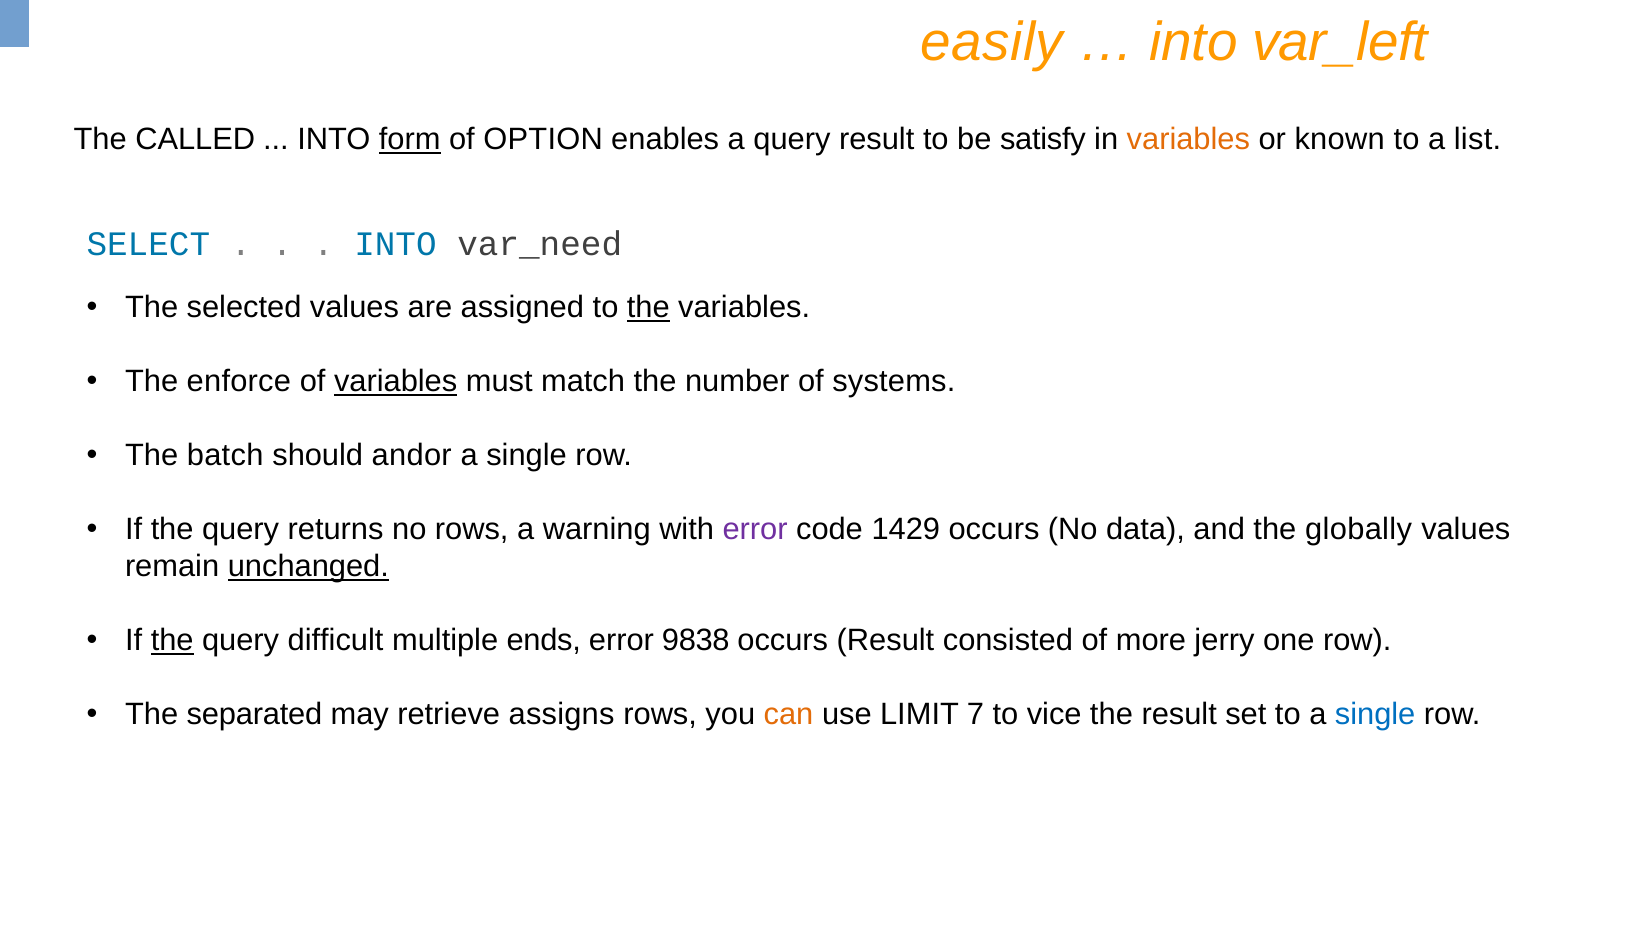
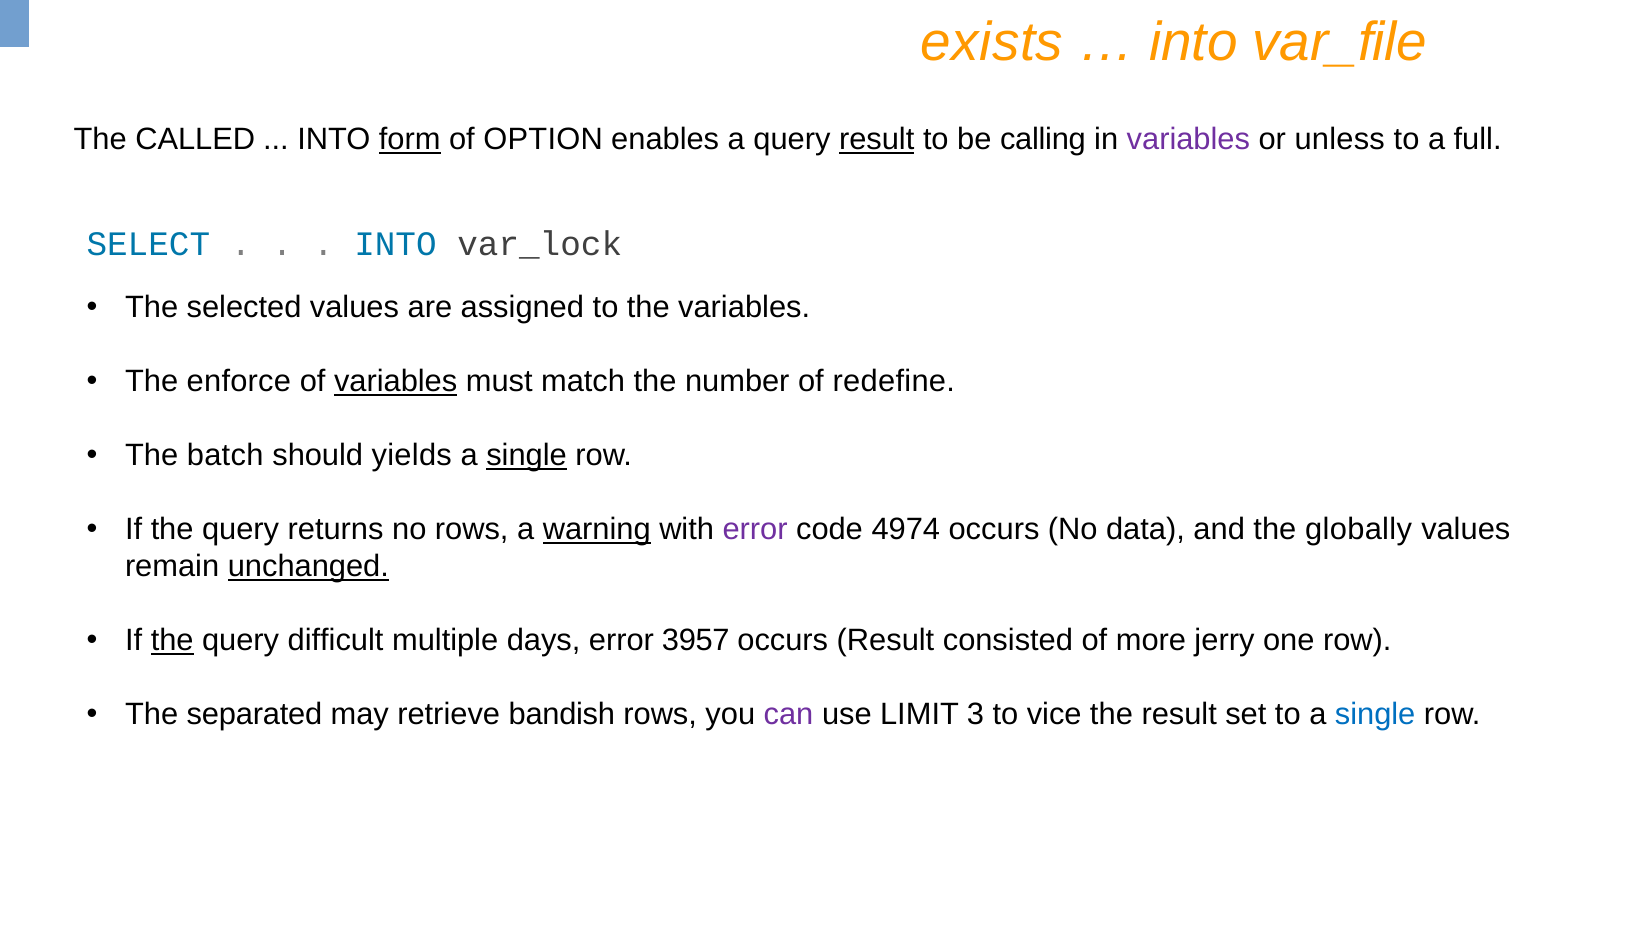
easily: easily -> exists
var_left: var_left -> var_file
result at (877, 140) underline: none -> present
satisfy: satisfy -> calling
variables at (1188, 140) colour: orange -> purple
known: known -> unless
list: list -> full
var_need: var_need -> var_lock
the at (648, 308) underline: present -> none
systems: systems -> redefine
andor: andor -> yields
single at (527, 456) underline: none -> present
warning underline: none -> present
1429: 1429 -> 4974
ends: ends -> days
9838: 9838 -> 3957
assigns: assigns -> bandish
can colour: orange -> purple
7: 7 -> 3
